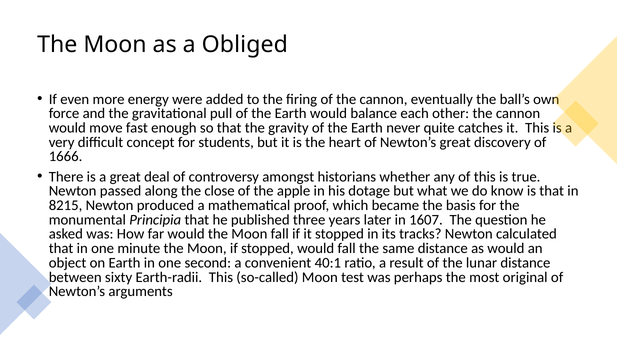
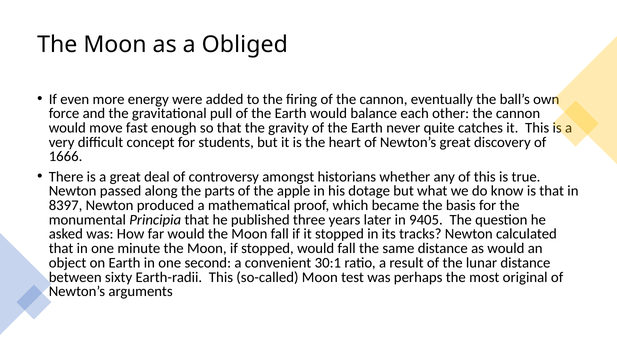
close: close -> parts
8215: 8215 -> 8397
1607: 1607 -> 9405
40:1: 40:1 -> 30:1
